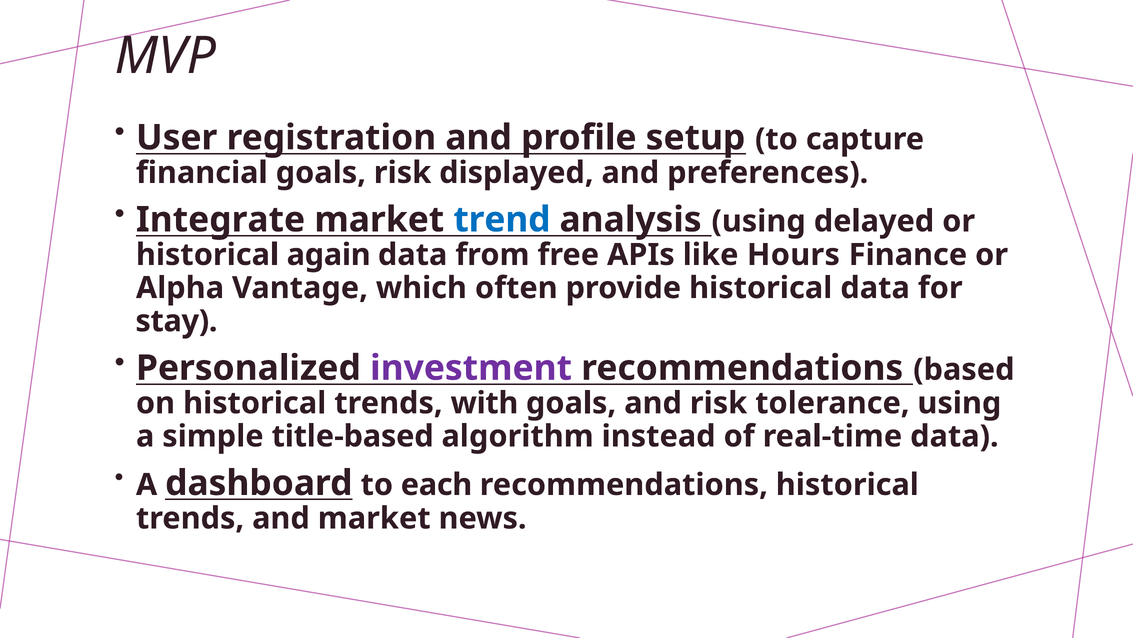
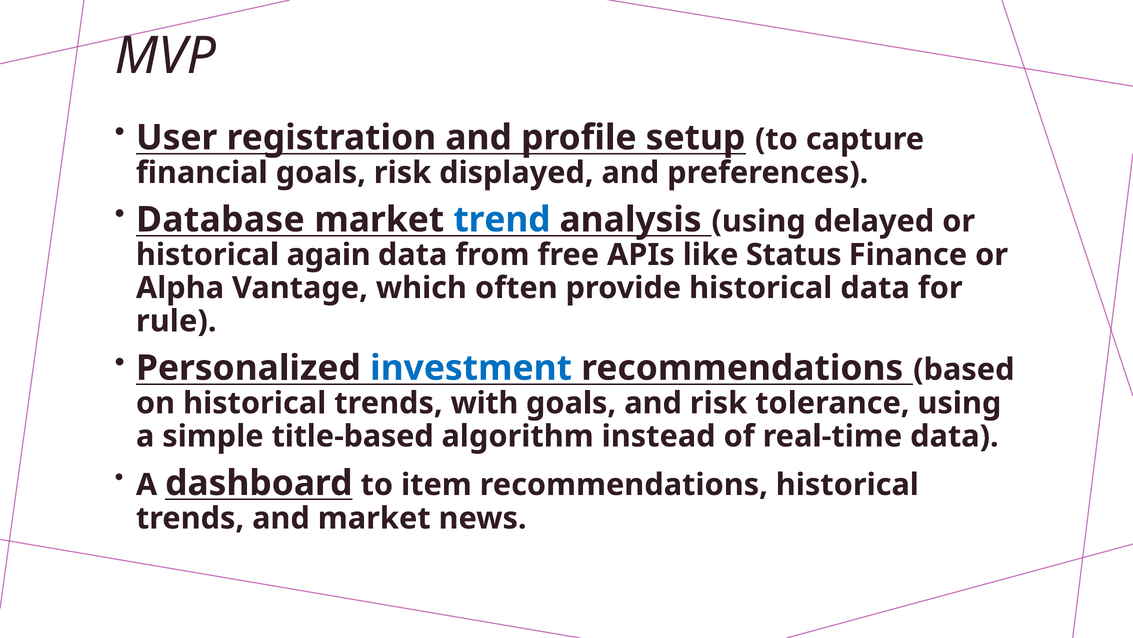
Integrate: Integrate -> Database
Hours: Hours -> Status
stay: stay -> rule
investment colour: purple -> blue
each: each -> item
